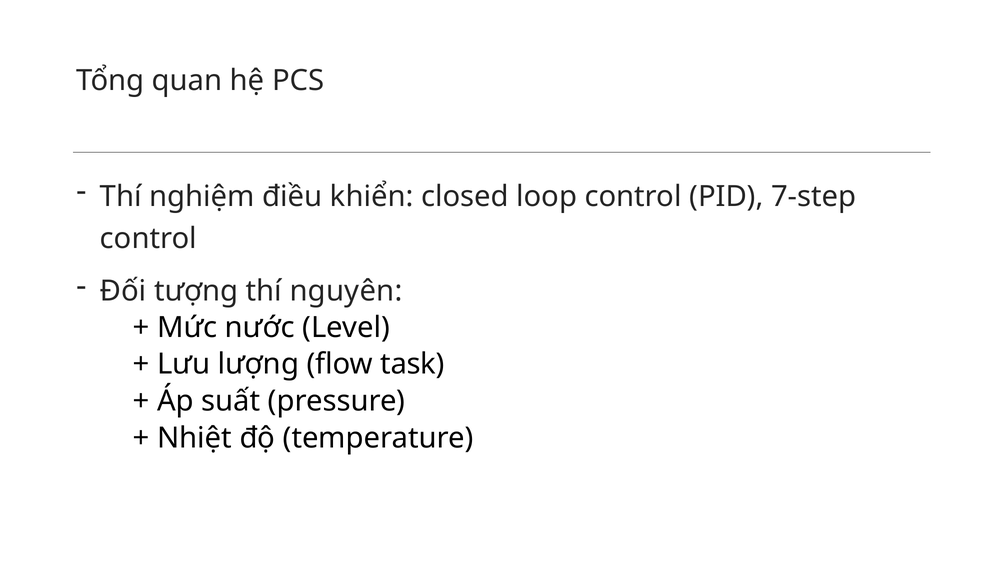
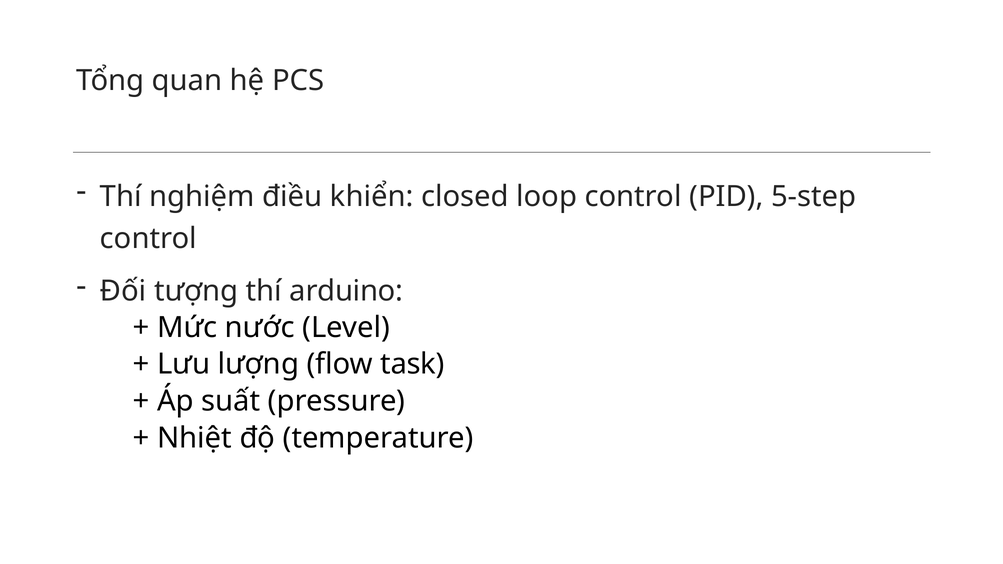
7-step: 7-step -> 5-step
nguyên: nguyên -> arduino
